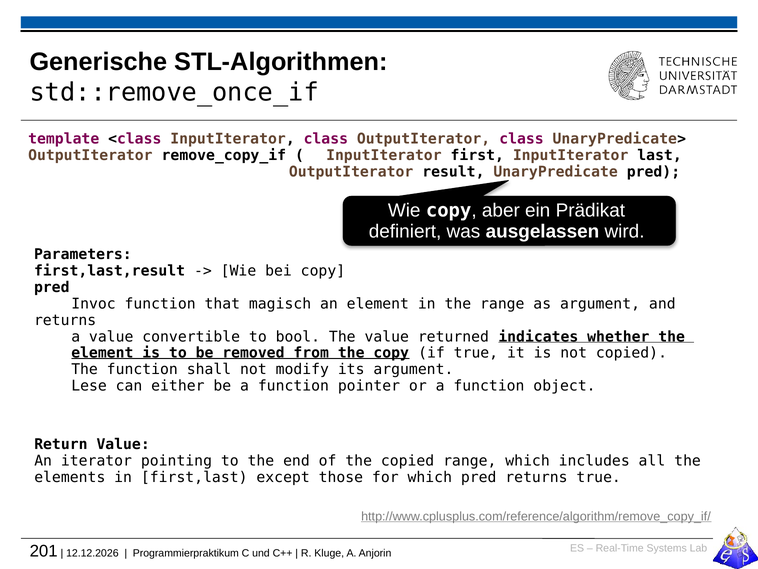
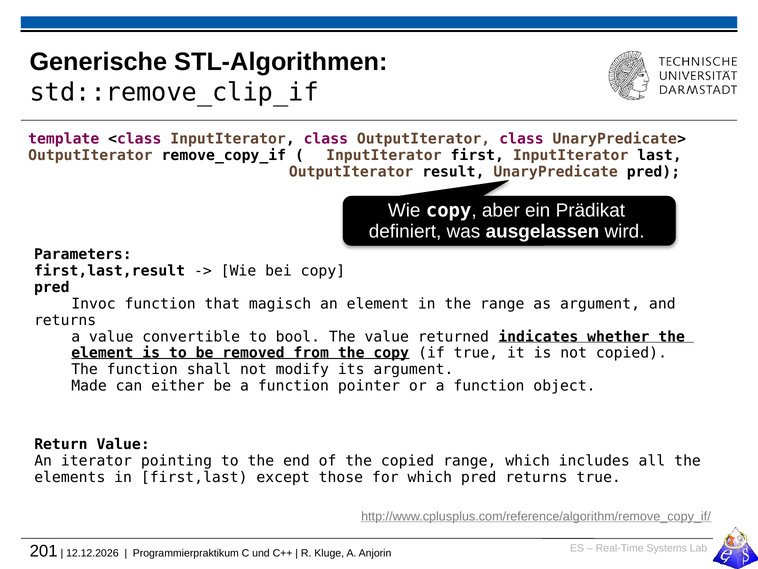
std::remove_once_if: std::remove_once_if -> std::remove_clip_if
Lese: Lese -> Made
